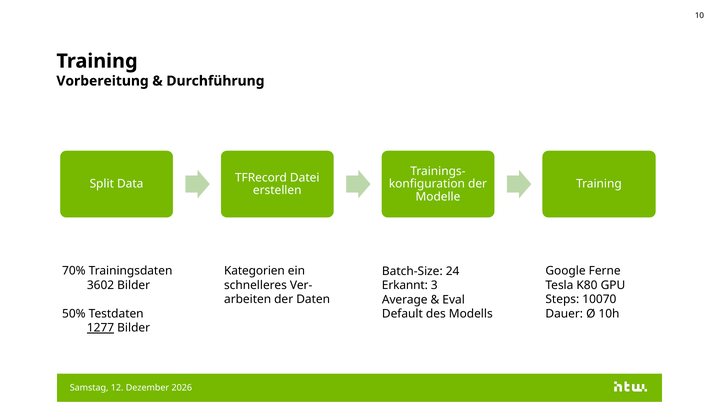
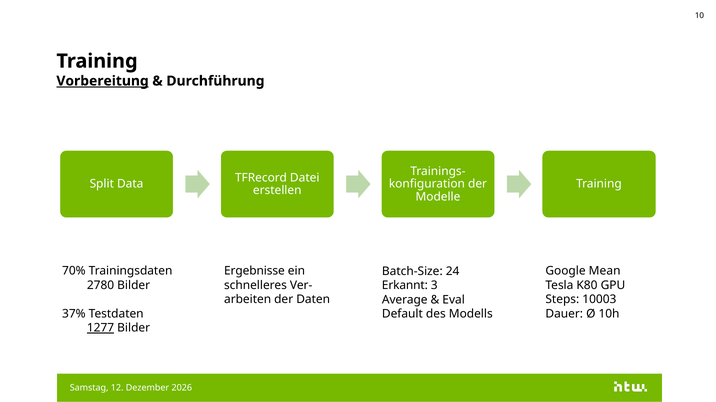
Vorbereitung underline: none -> present
Kategorien: Kategorien -> Ergebnisse
Ferne: Ferne -> Mean
3602: 3602 -> 2780
10070: 10070 -> 10003
50%: 50% -> 37%
